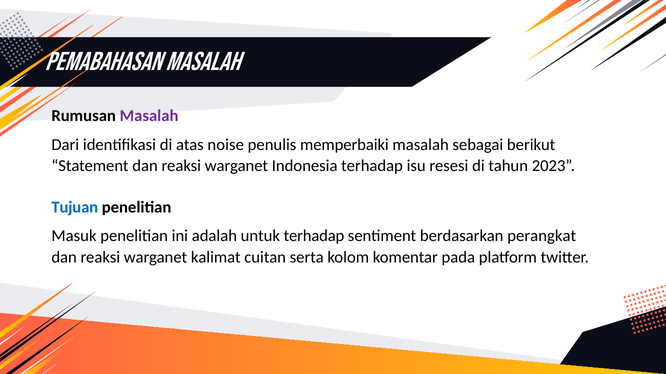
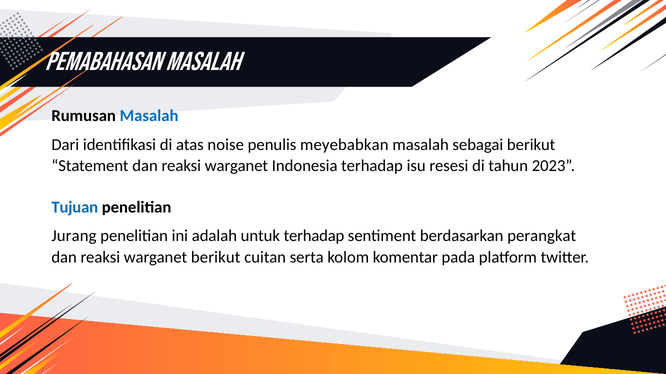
Masalah at (149, 116) colour: purple -> blue
memperbaiki: memperbaiki -> meyebabkan
Masuk: Masuk -> Jurang
warganet kalimat: kalimat -> berikut
